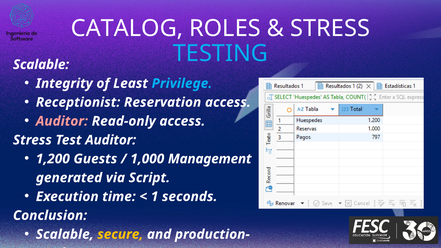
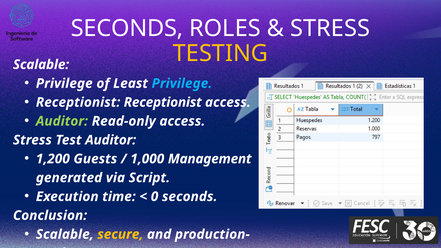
CATALOG at (127, 28): CATALOG -> SECONDS
TESTING colour: light blue -> yellow
Integrity at (64, 83): Integrity -> Privilege
Receptionist Reservation: Reservation -> Receptionist
Auditor at (62, 121) colour: pink -> light green
1: 1 -> 0
